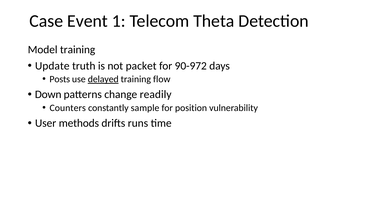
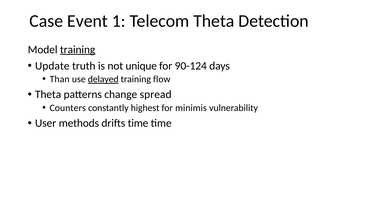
training at (78, 50) underline: none -> present
packet: packet -> unique
90-972: 90-972 -> 90-124
Posts: Posts -> Than
Down at (48, 94): Down -> Theta
readily: readily -> spread
sample: sample -> highest
position: position -> minimis
drifts runs: runs -> time
